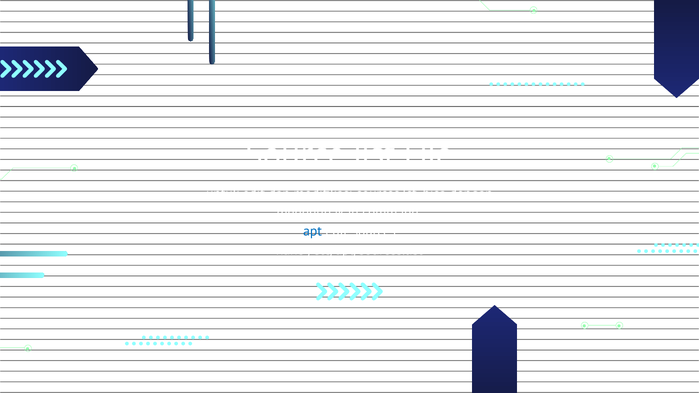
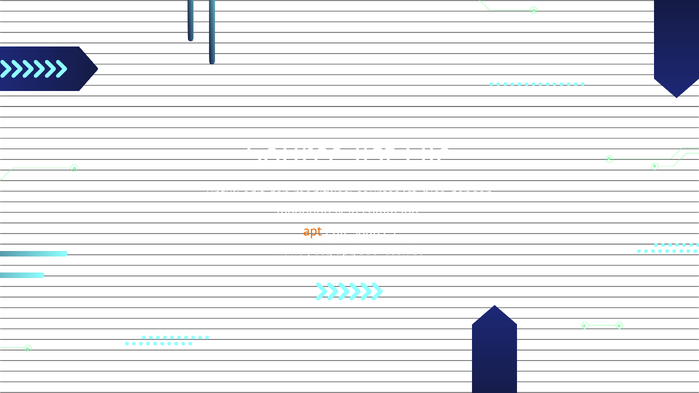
apt colour: blue -> orange
